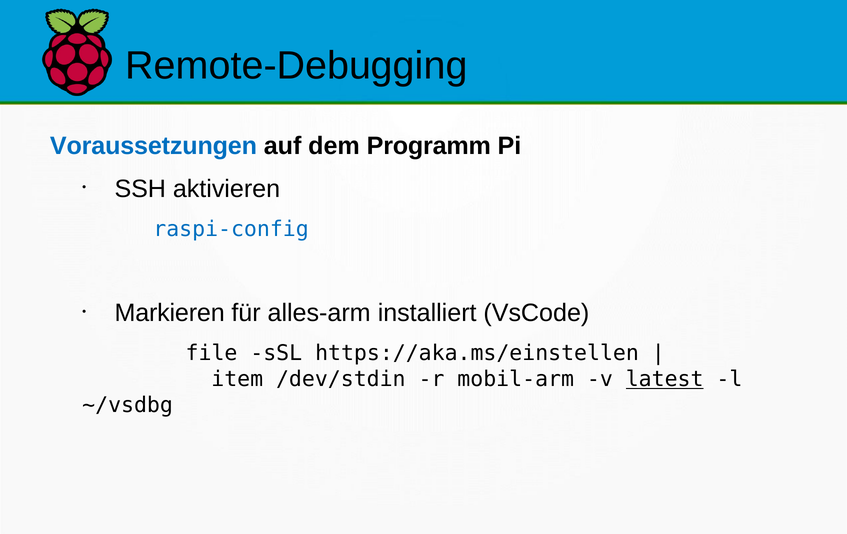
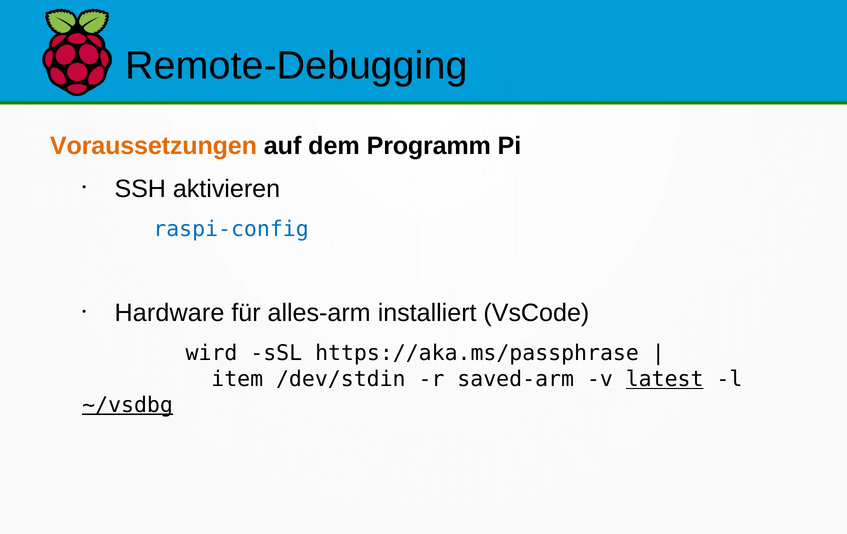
Voraussetzungen colour: blue -> orange
Markieren: Markieren -> Hardware
file: file -> wird
https://aka.ms/einstellen: https://aka.ms/einstellen -> https://aka.ms/passphrase
mobil-arm: mobil-arm -> saved-arm
~/vsdbg underline: none -> present
